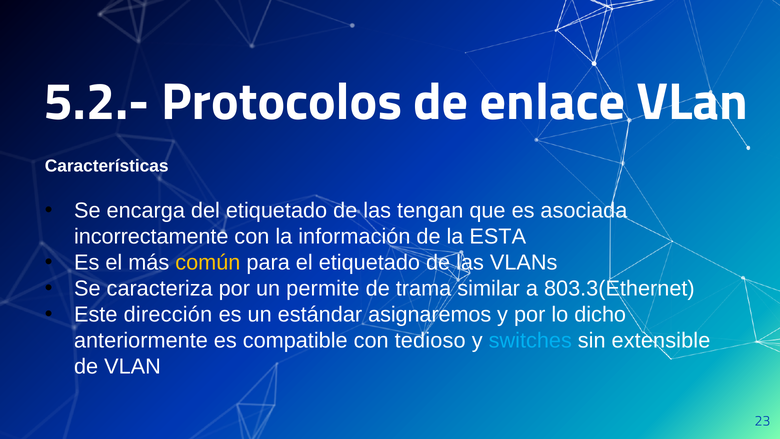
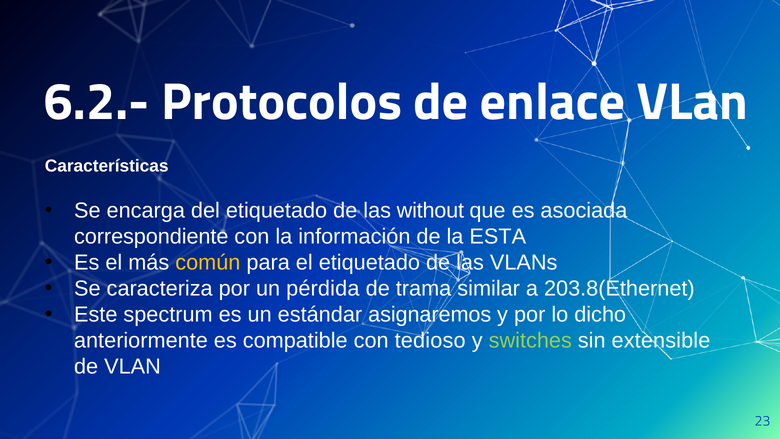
5.2.-: 5.2.- -> 6.2.-
tengan: tengan -> without
incorrectamente: incorrectamente -> correspondiente
permite: permite -> pérdida
803.3(Ethernet: 803.3(Ethernet -> 203.8(Ethernet
dirección: dirección -> spectrum
switches colour: light blue -> light green
